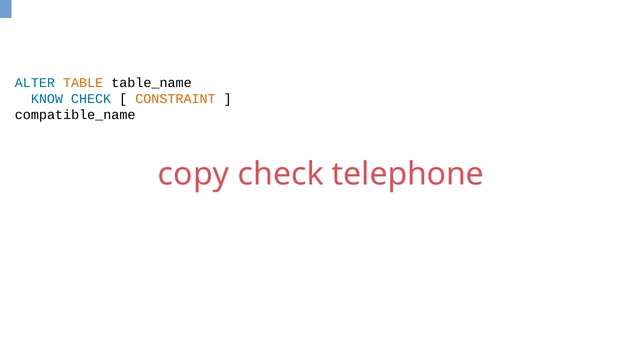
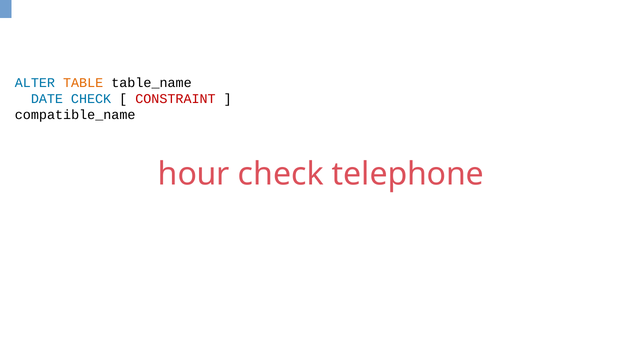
KNOW: KNOW -> DATE
CONSTRAINT colour: orange -> red
copy: copy -> hour
